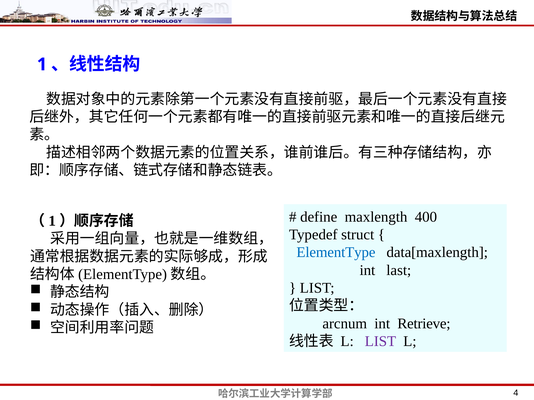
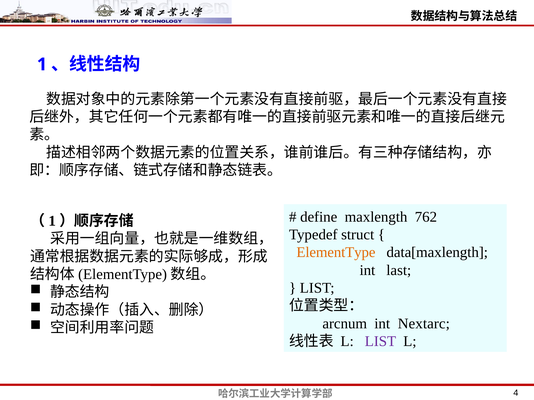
400: 400 -> 762
ElementType colour: blue -> orange
Retrieve: Retrieve -> Nextarc
